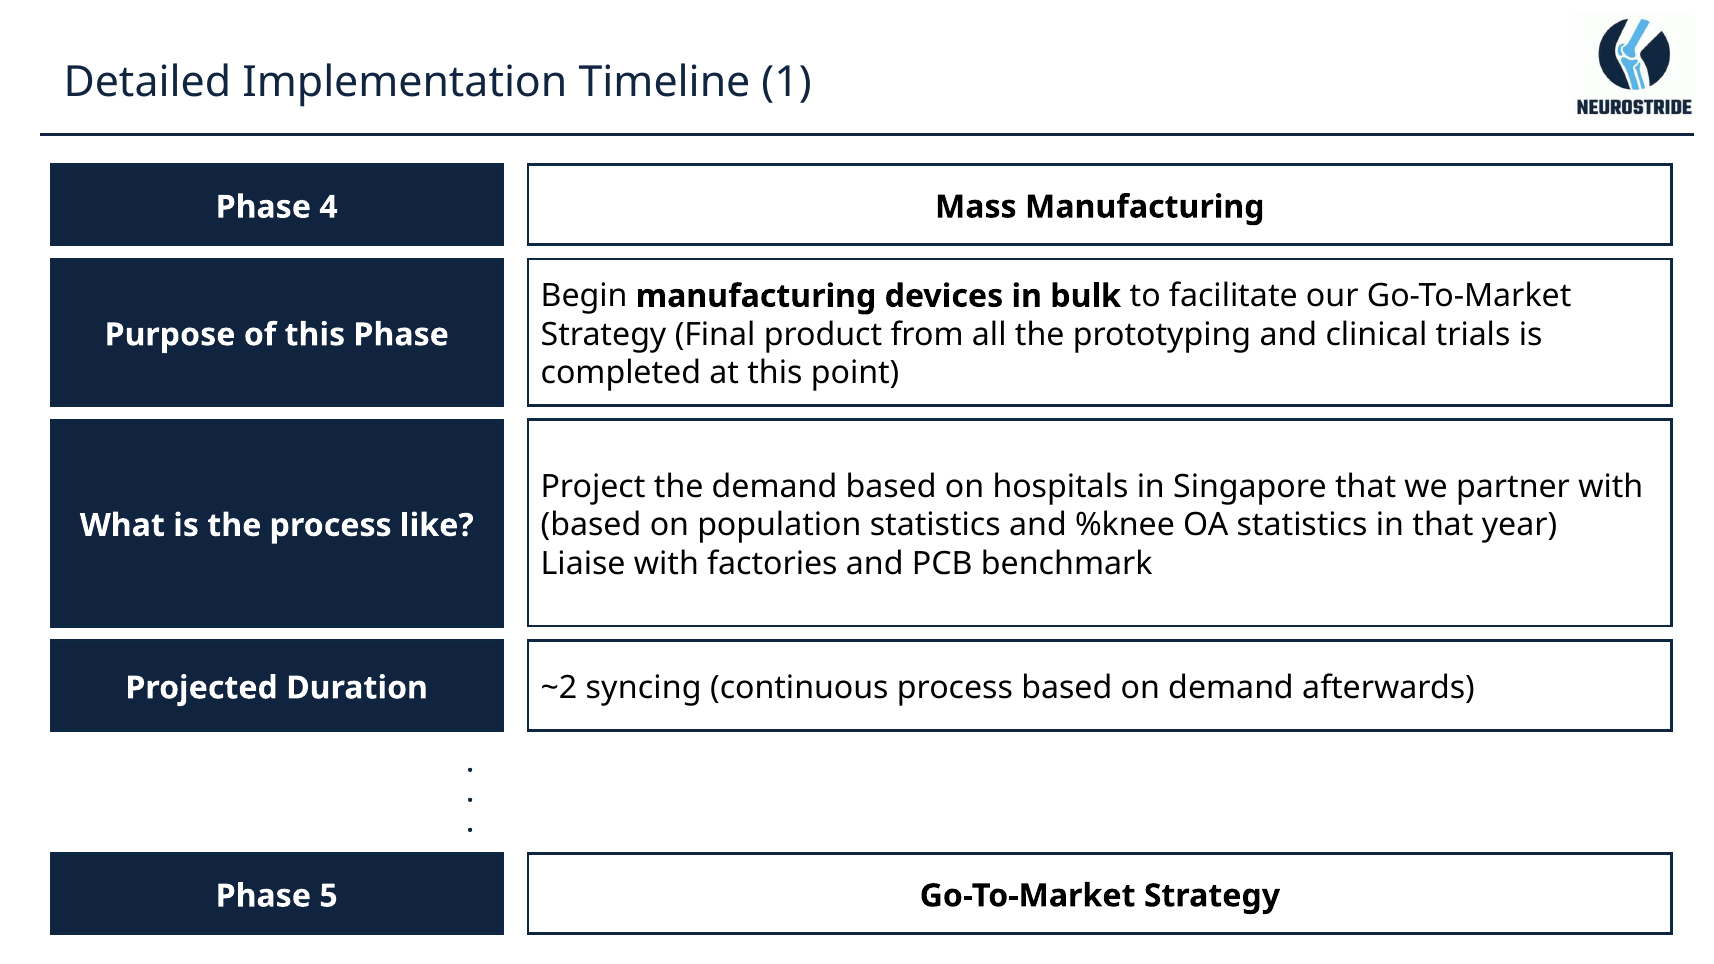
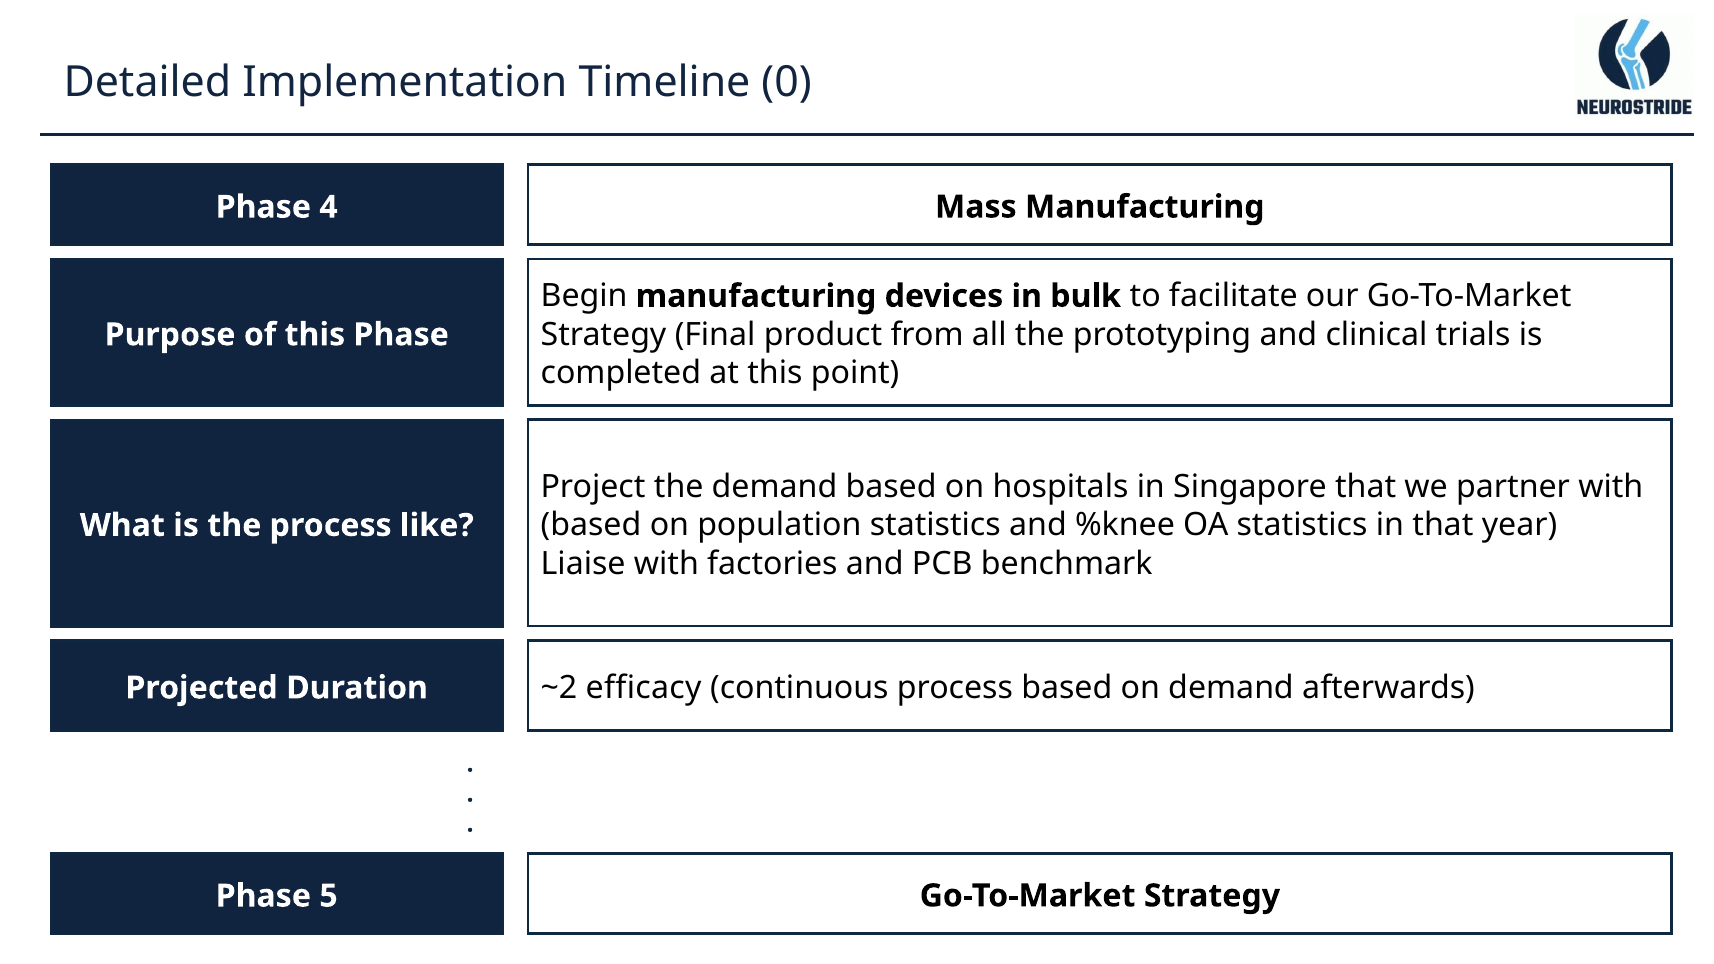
1: 1 -> 0
syncing: syncing -> efficacy
